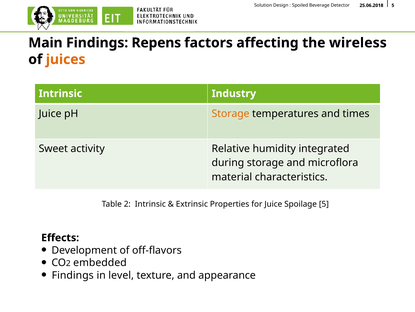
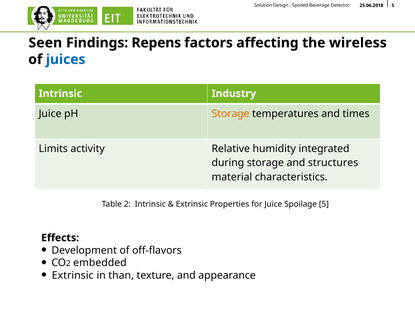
Main: Main -> Seen
juices colour: orange -> blue
Sweet: Sweet -> Limits
microflora: microflora -> structures
Findings at (73, 275): Findings -> Extrinsic
level: level -> than
